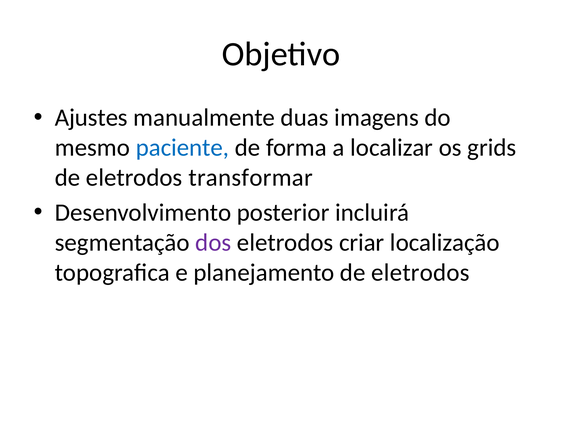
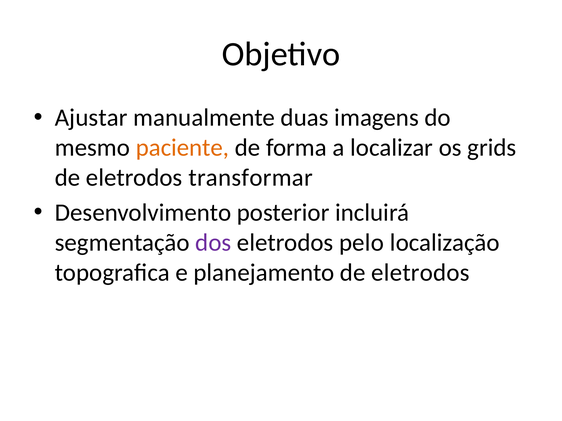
Ajustes: Ajustes -> Ajustar
paciente colour: blue -> orange
criar: criar -> pelo
